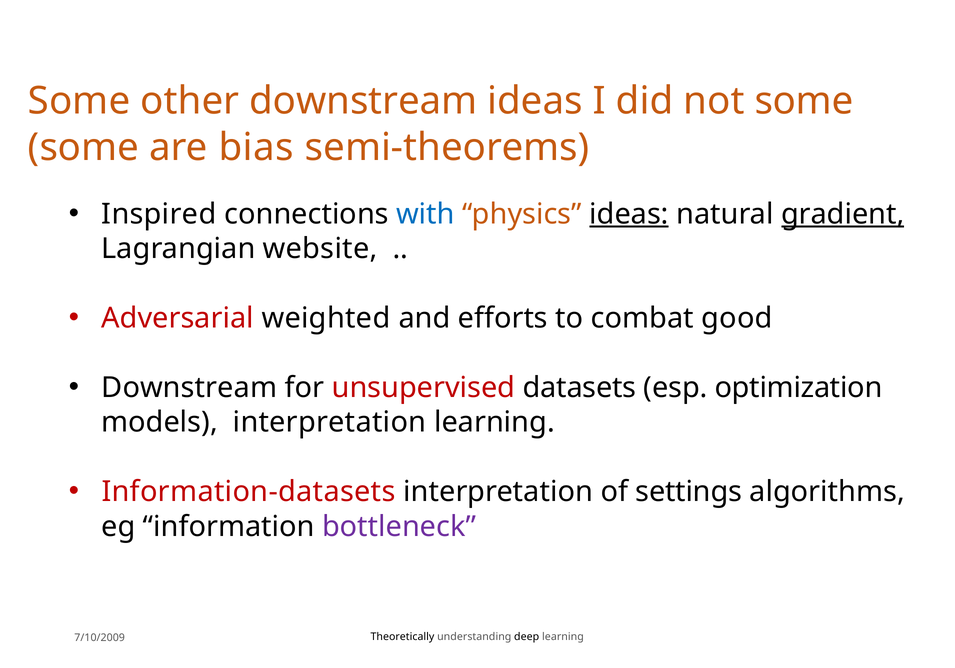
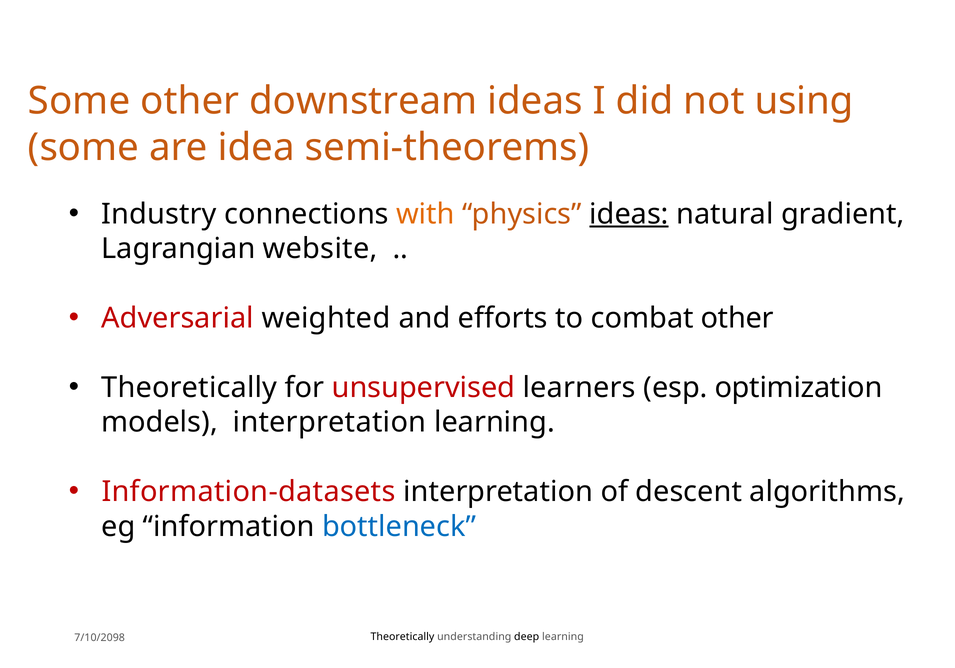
not some: some -> using
bias: bias -> idea
Inspired: Inspired -> Industry
with colour: blue -> orange
gradient underline: present -> none
combat good: good -> other
Downstream at (189, 388): Downstream -> Theoretically
datasets: datasets -> learners
settings: settings -> descent
bottleneck colour: purple -> blue
7/10/2009: 7/10/2009 -> 7/10/2098
